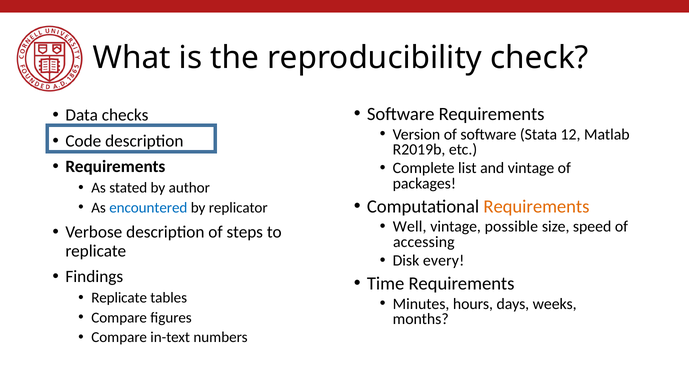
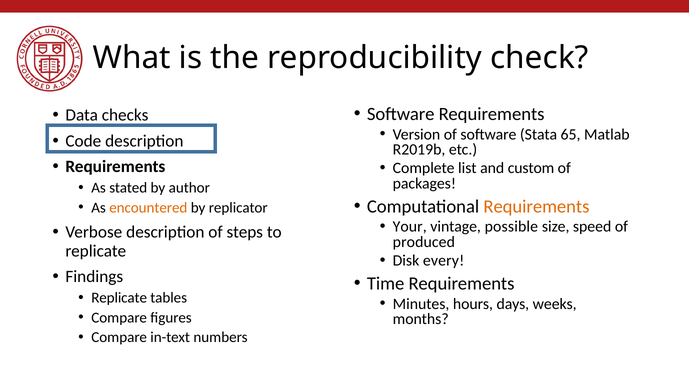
12: 12 -> 65
and vintage: vintage -> custom
encountered colour: blue -> orange
Well: Well -> Your
accessing: accessing -> produced
